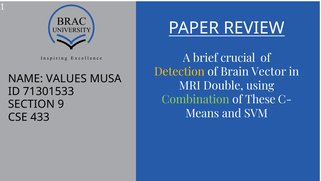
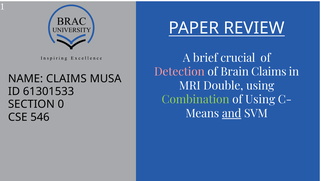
Detection colour: yellow -> pink
Brain Vector: Vector -> Claims
NAME VALUES: VALUES -> CLAIMS
71301533: 71301533 -> 61301533
of These: These -> Using
9: 9 -> 0
and underline: none -> present
433: 433 -> 546
